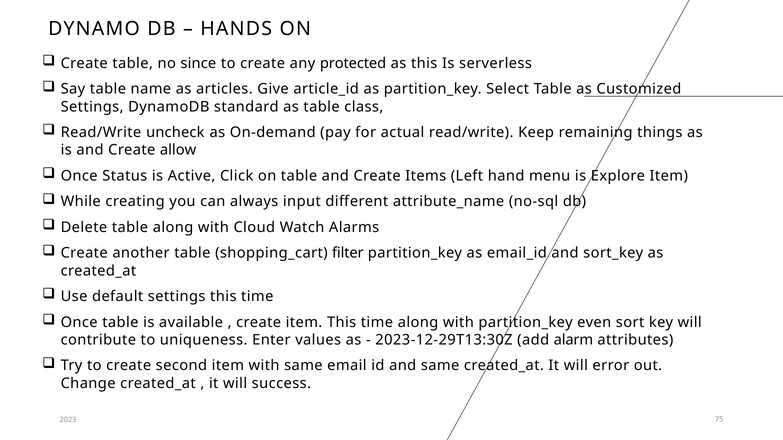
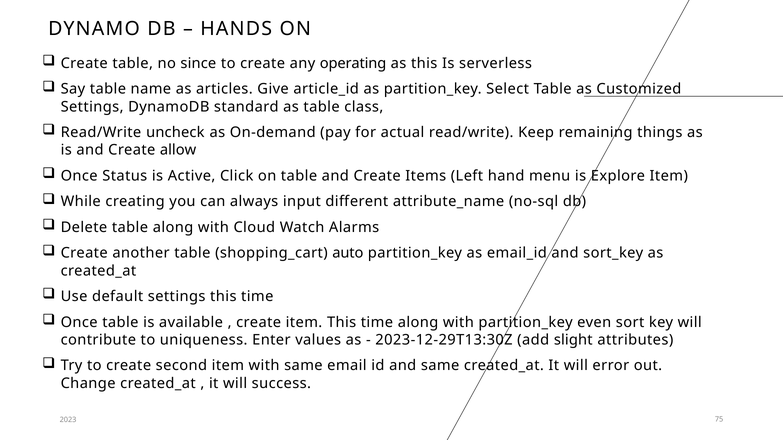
protected: protected -> operating
filter: filter -> auto
alarm: alarm -> slight
